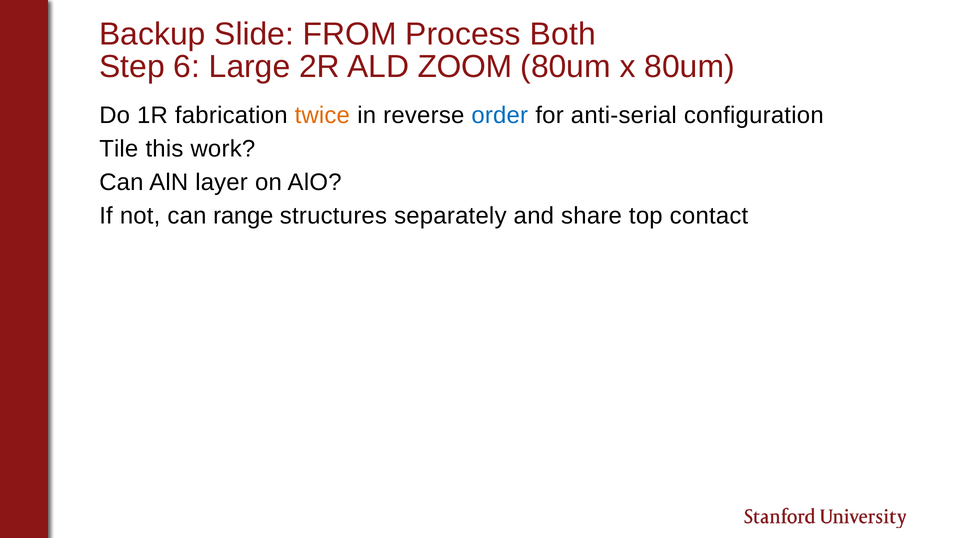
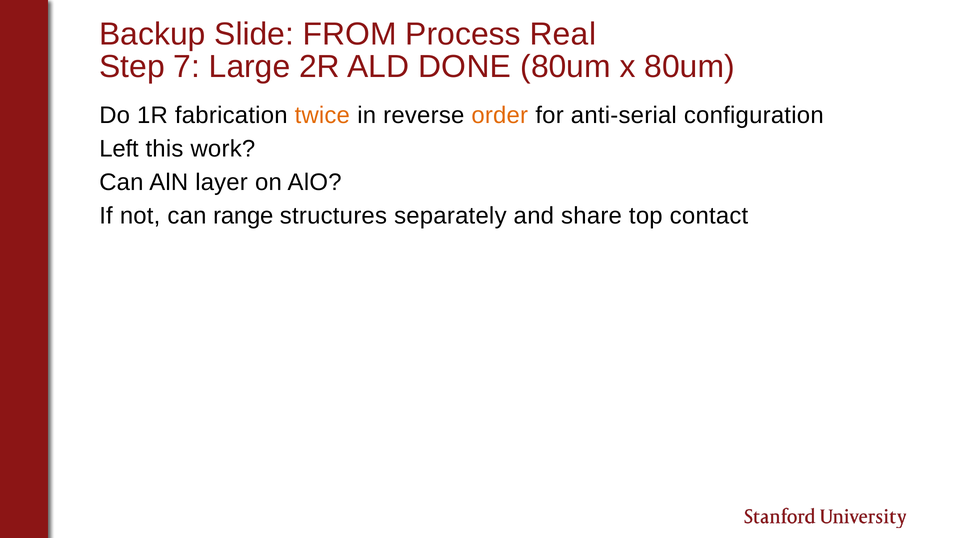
Both: Both -> Real
6: 6 -> 7
ZOOM: ZOOM -> DONE
order colour: blue -> orange
Tile: Tile -> Left
